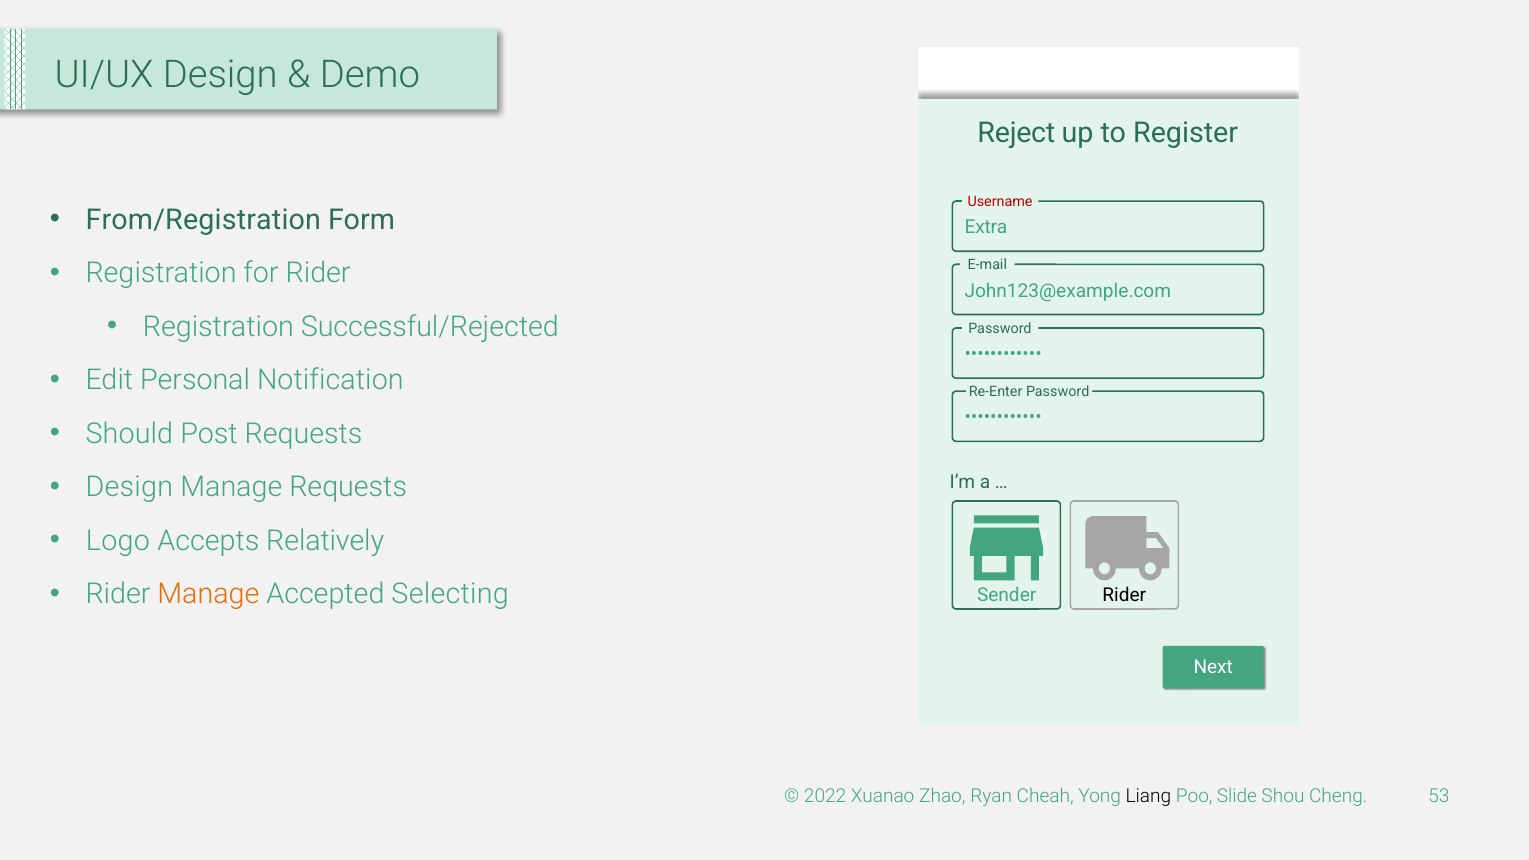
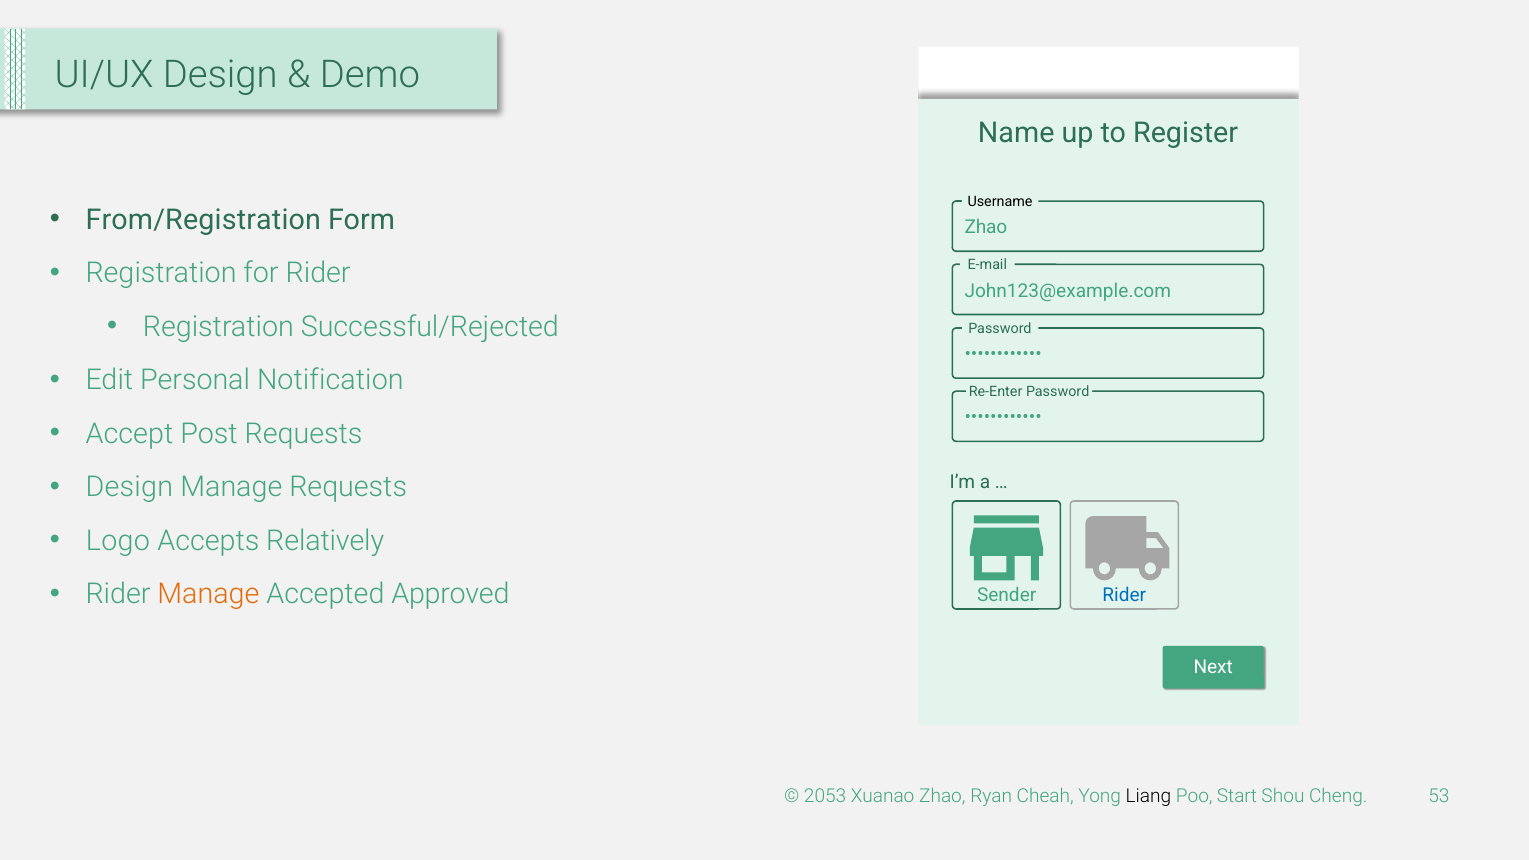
Reject: Reject -> Name
Username at (1000, 202) colour: red -> black
Extra at (986, 228): Extra -> Zhao
Should: Should -> Accept
Selecting: Selecting -> Approved
Rider at (1124, 596) colour: black -> blue
2022: 2022 -> 2053
Slide: Slide -> Start
